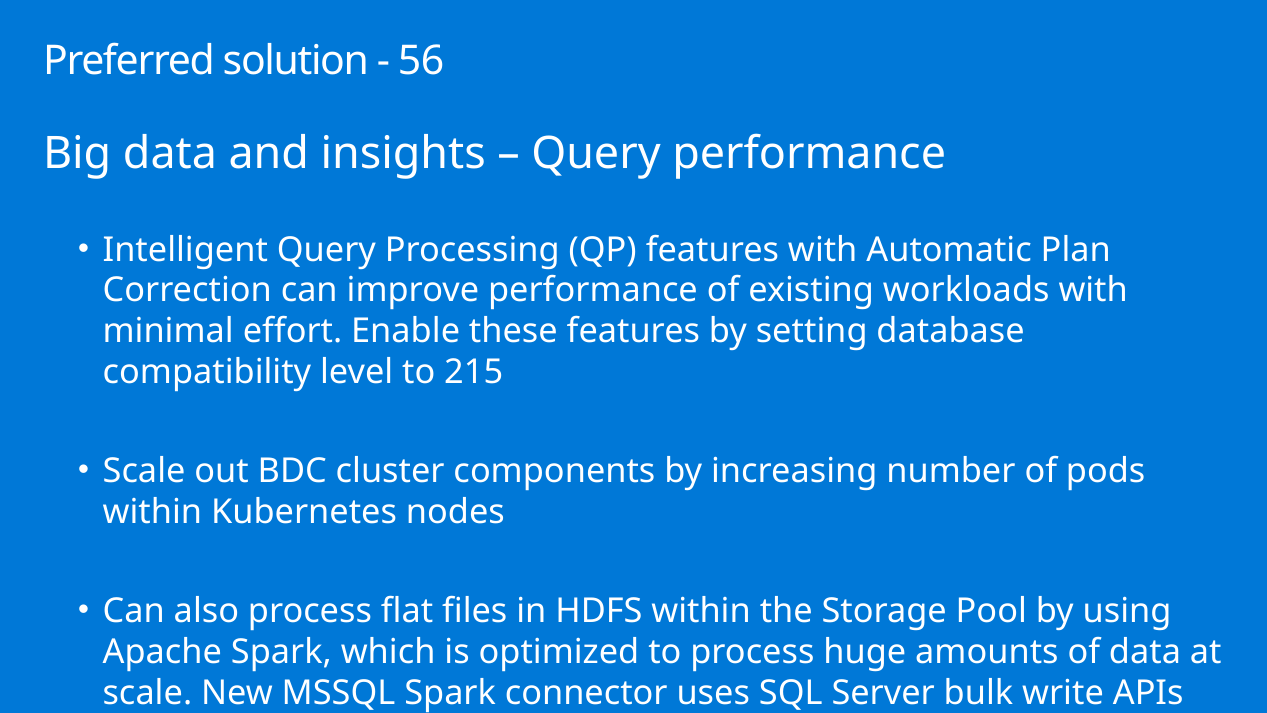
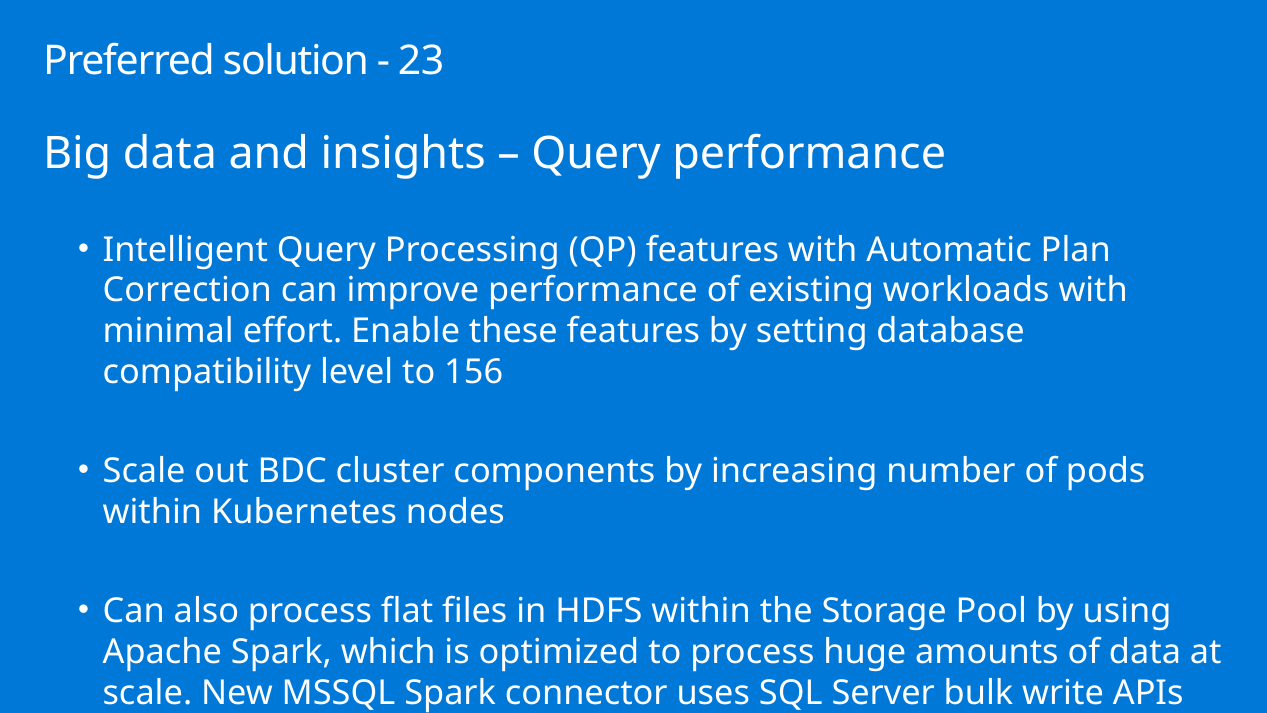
56: 56 -> 23
215: 215 -> 156
